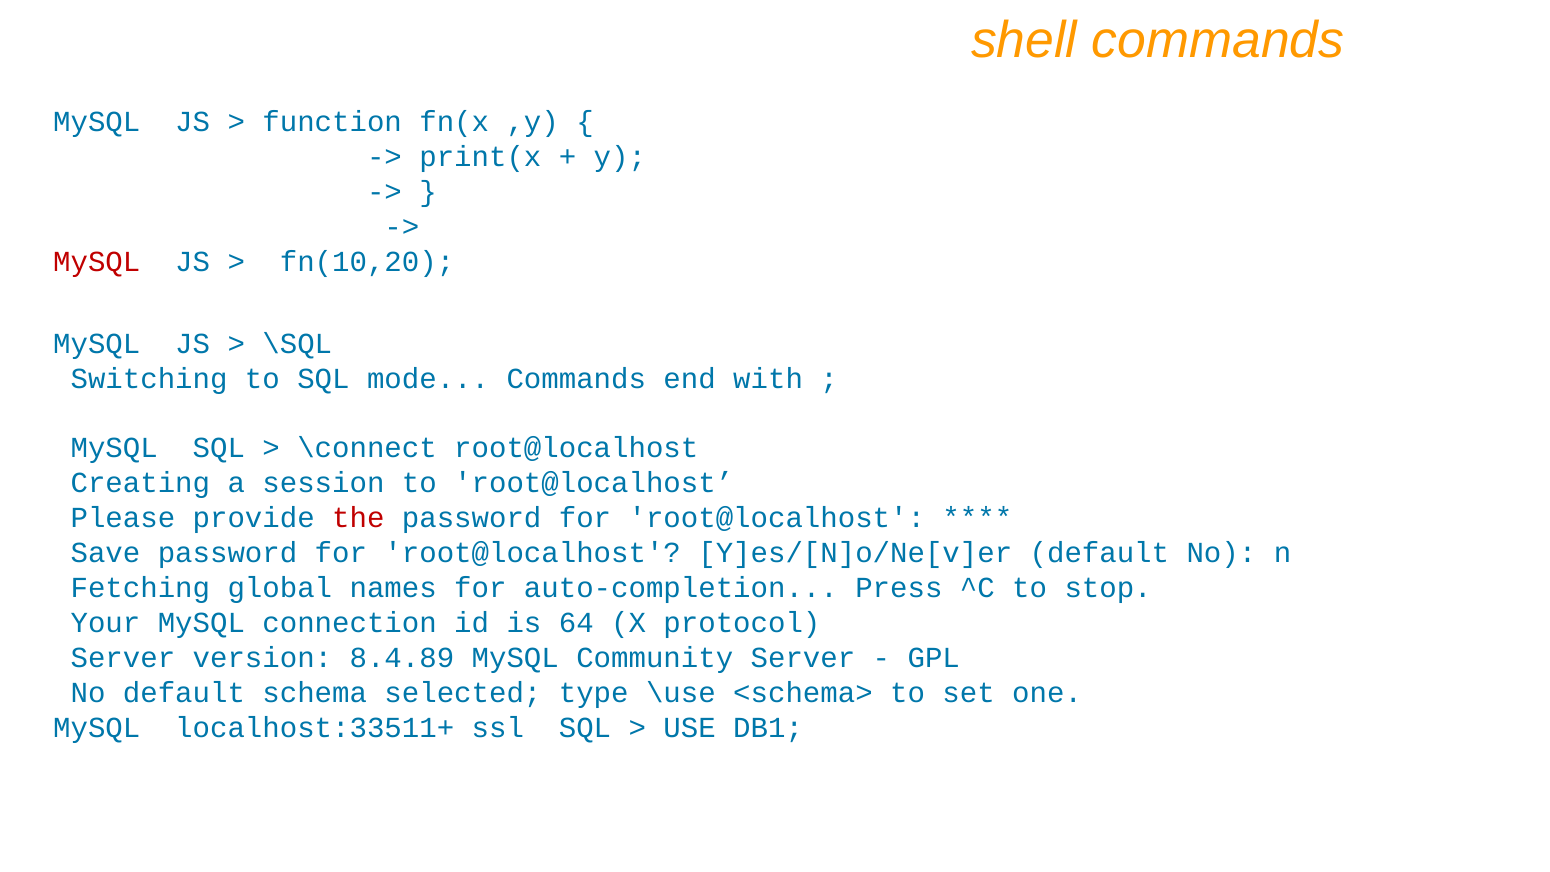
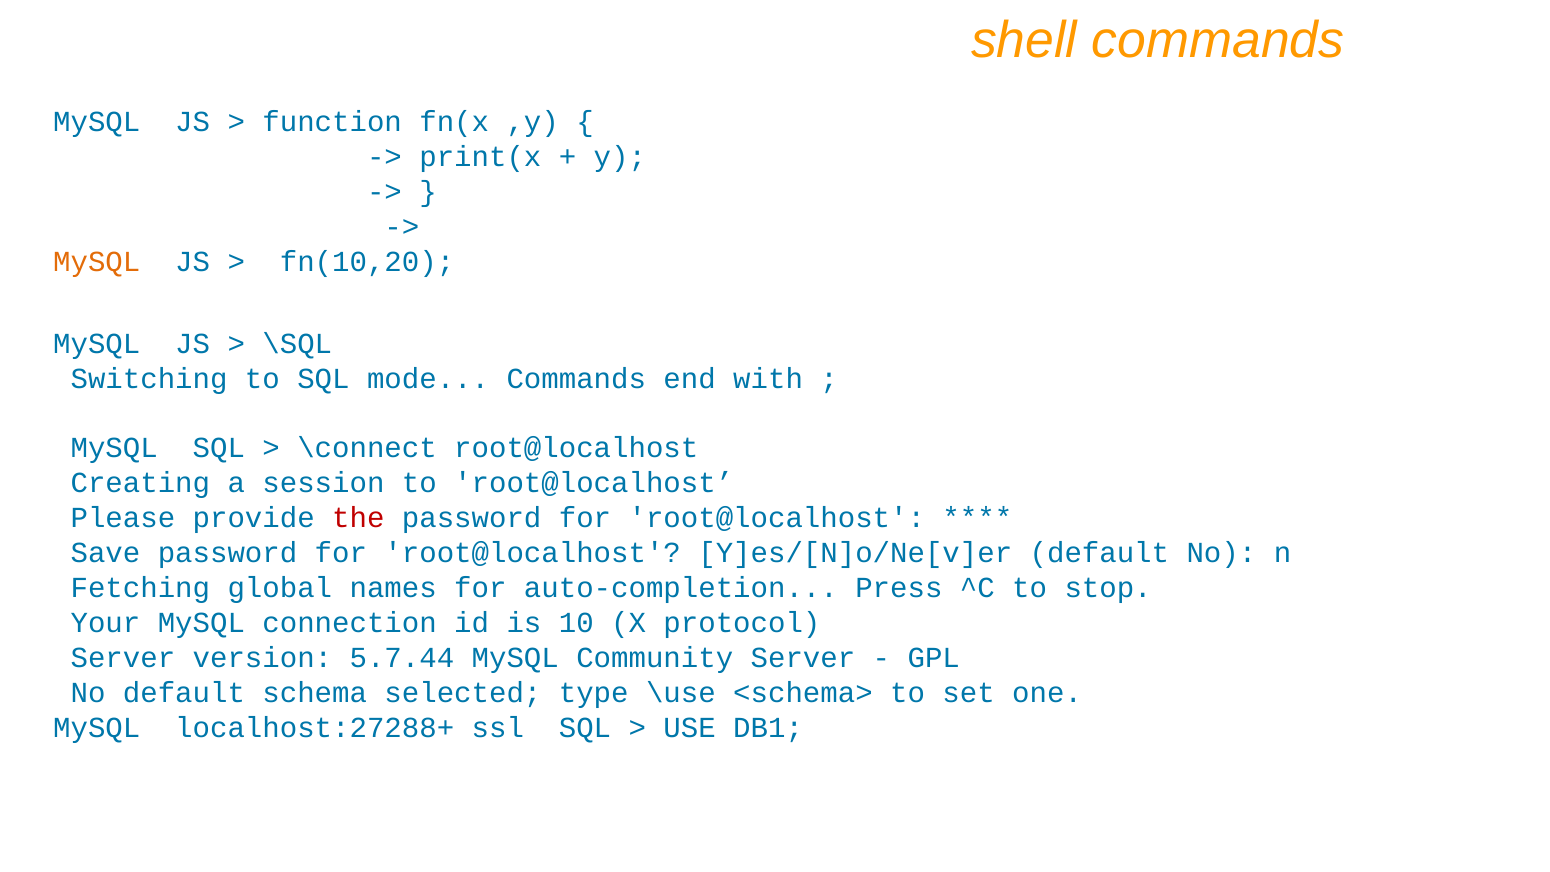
MySQL at (97, 262) colour: red -> orange
64: 64 -> 10
8.4.89: 8.4.89 -> 5.7.44
localhost:33511+: localhost:33511+ -> localhost:27288+
